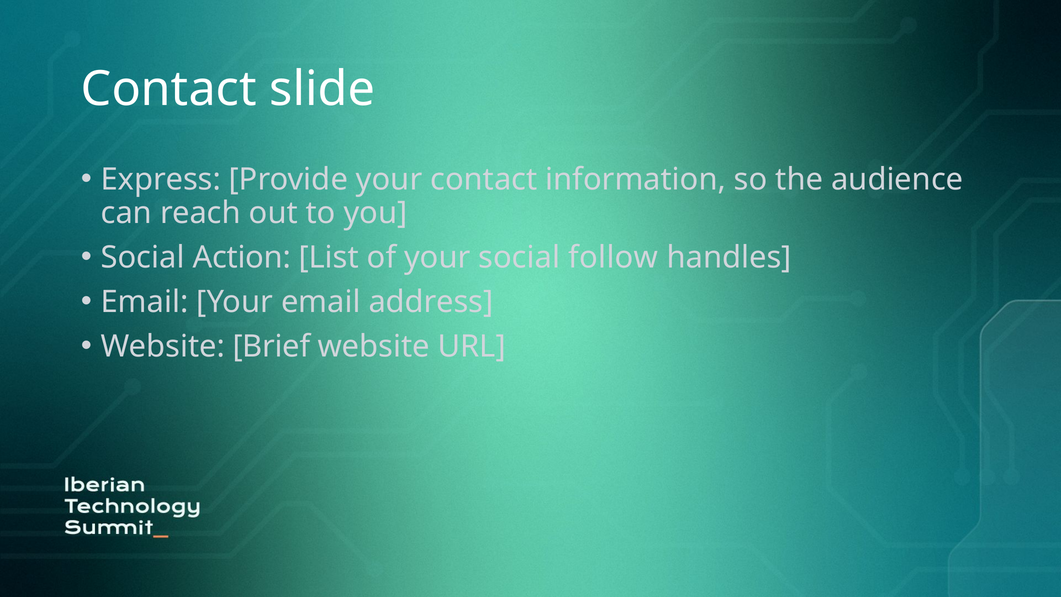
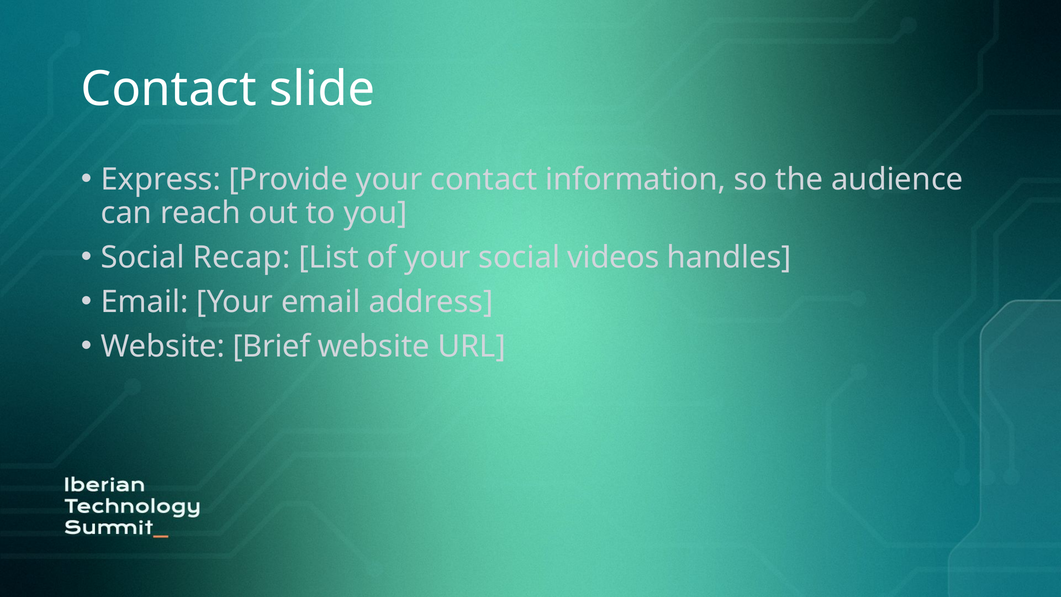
Action: Action -> Recap
follow: follow -> videos
